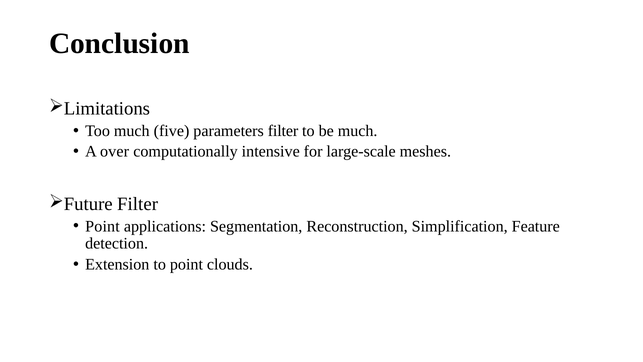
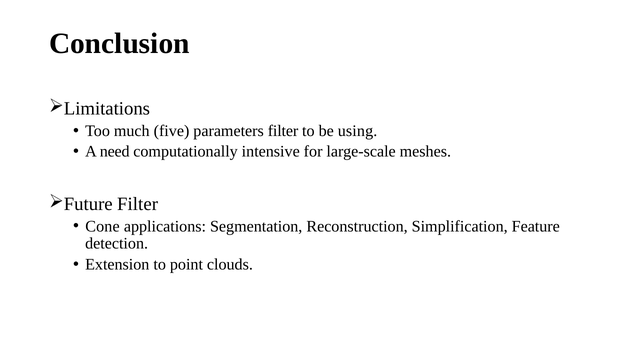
be much: much -> using
over: over -> need
Point at (102, 226): Point -> Cone
